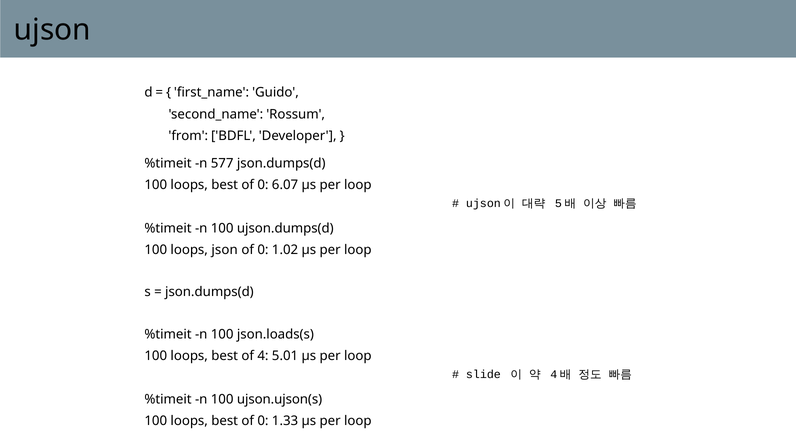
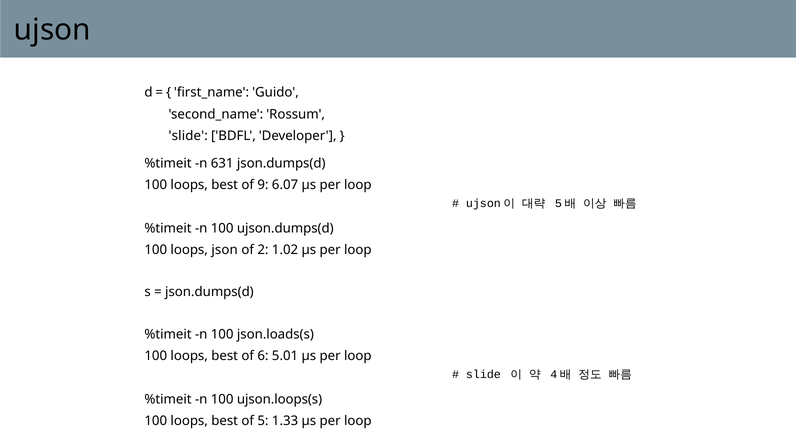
from at (188, 136): from -> slide
577: 577 -> 631
0 at (263, 185): 0 -> 9
0 at (263, 250): 0 -> 2
of 4: 4 -> 6
ujson.ujson(s: ujson.ujson(s -> ujson.loops(s
0 at (263, 421): 0 -> 5
